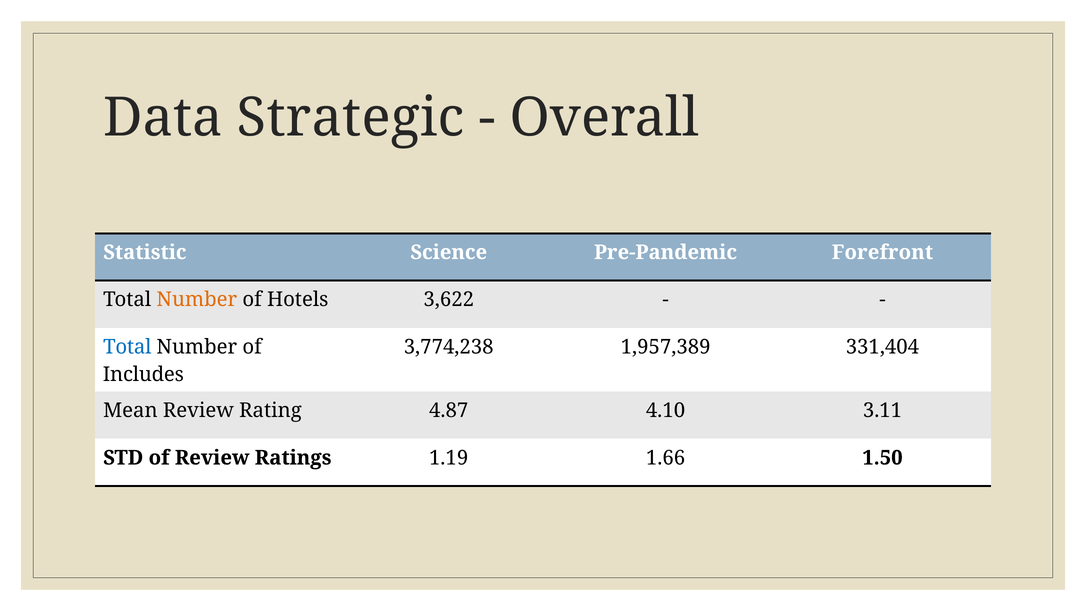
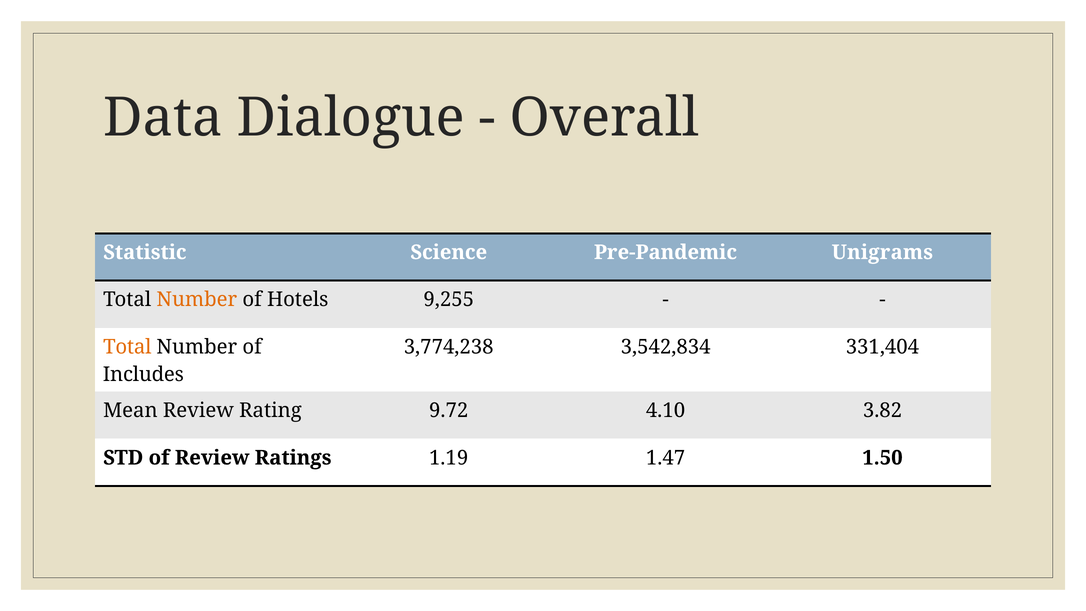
Strategic: Strategic -> Dialogue
Forefront: Forefront -> Unigrams
3,622: 3,622 -> 9,255
Total at (127, 347) colour: blue -> orange
1,957,389: 1,957,389 -> 3,542,834
4.87: 4.87 -> 9.72
3.11: 3.11 -> 3.82
1.66: 1.66 -> 1.47
